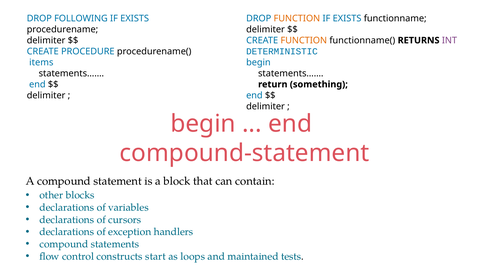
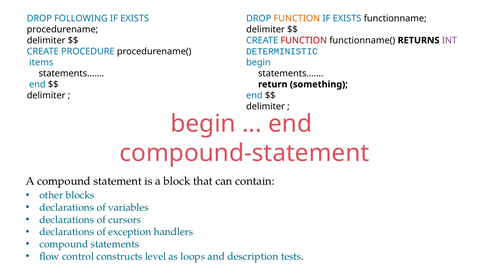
FUNCTION at (304, 40) colour: orange -> red
start: start -> level
maintained: maintained -> description
